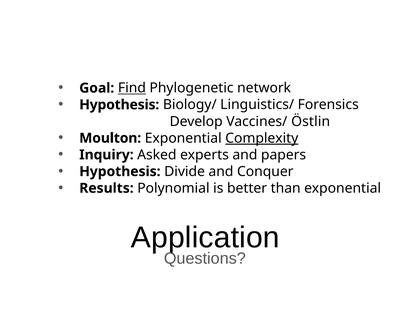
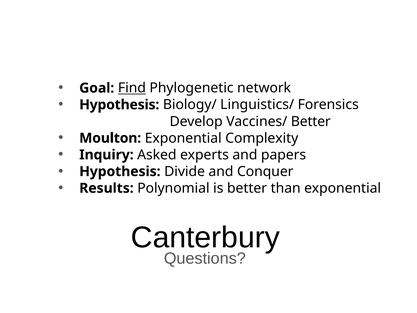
Vaccines/ Östlin: Östlin -> Better
Complexity underline: present -> none
Application: Application -> Canterbury
